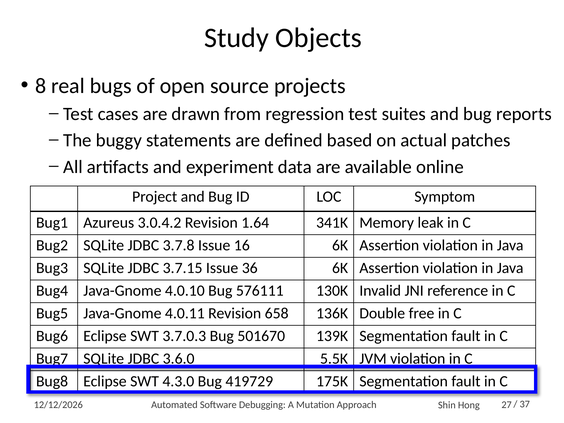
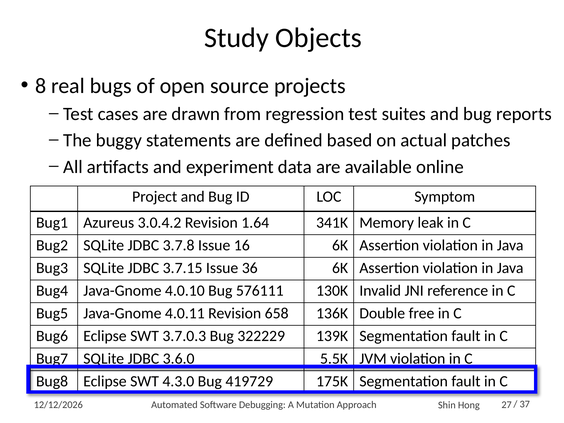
501670: 501670 -> 322229
